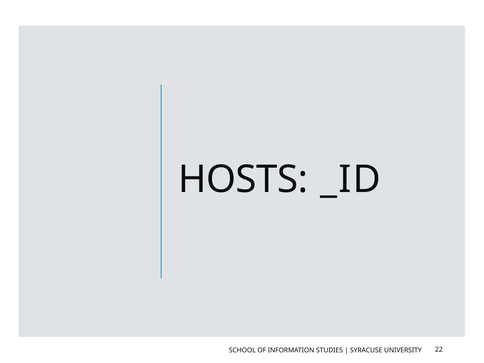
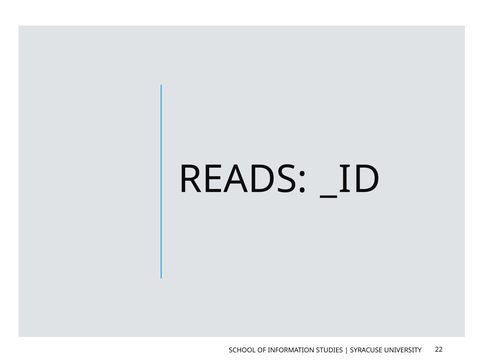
HOSTS: HOSTS -> READS
